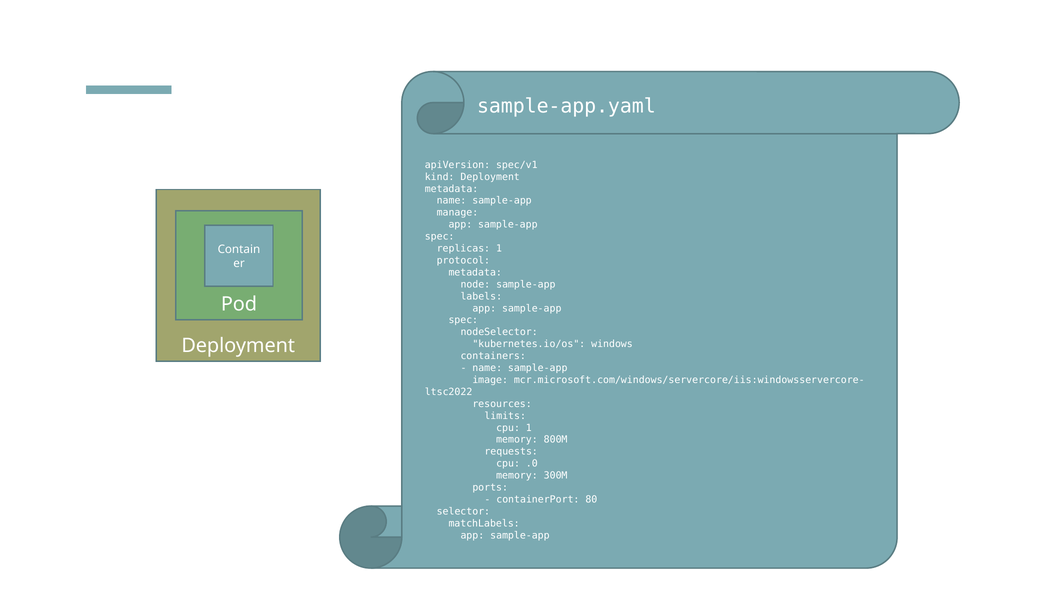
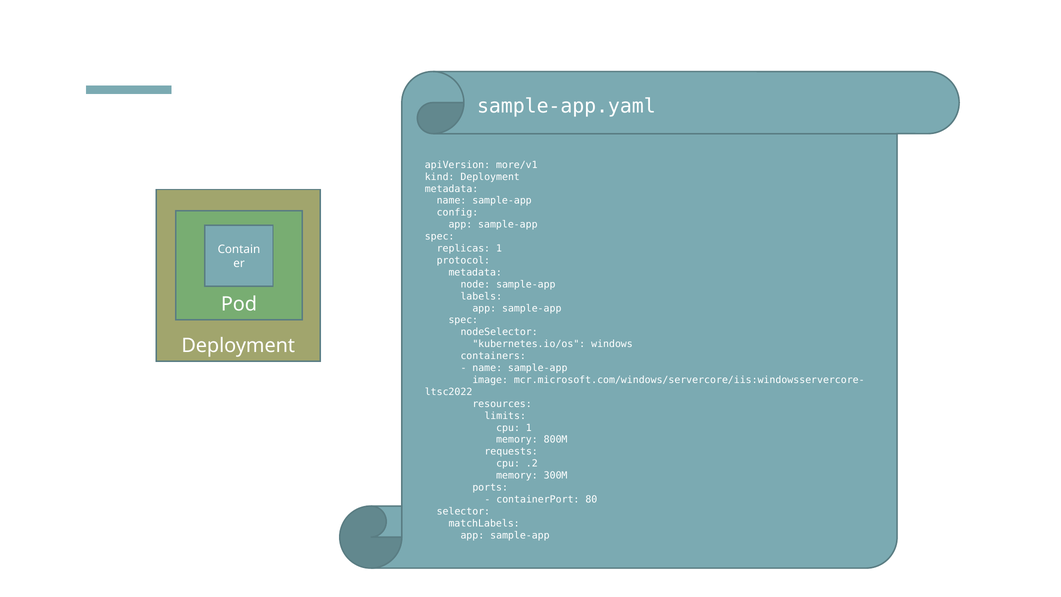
spec/v1: spec/v1 -> more/v1
manage: manage -> config
.0: .0 -> .2
